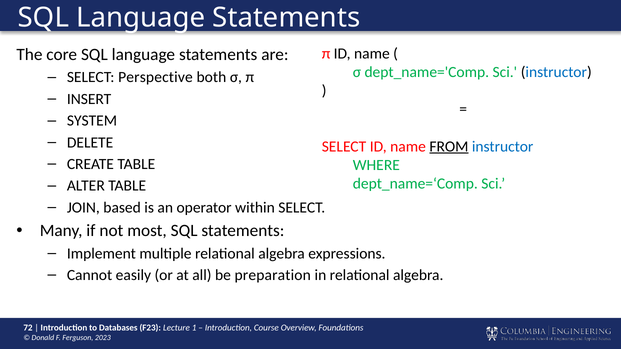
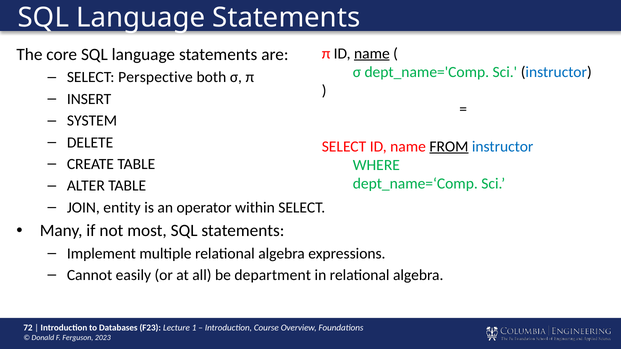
name at (372, 54) underline: none -> present
based: based -> entity
preparation: preparation -> department
